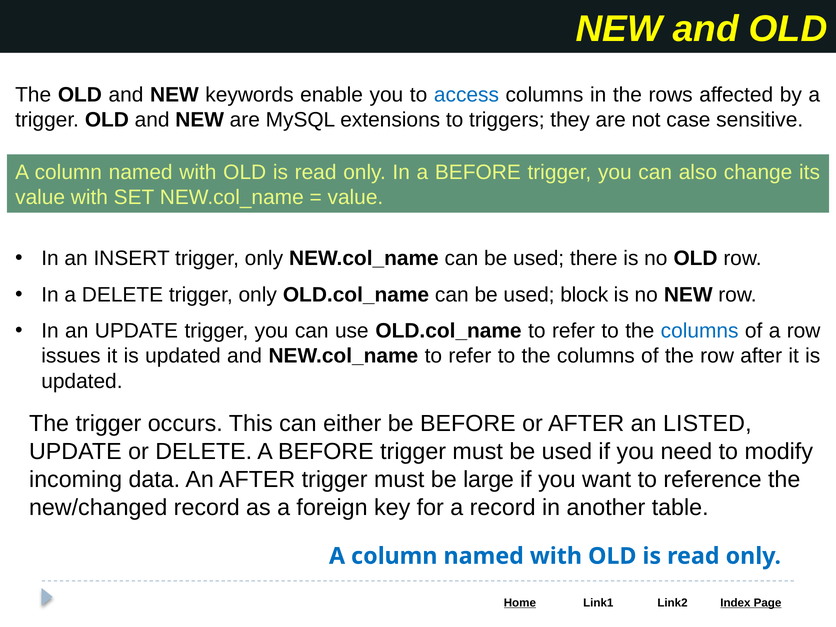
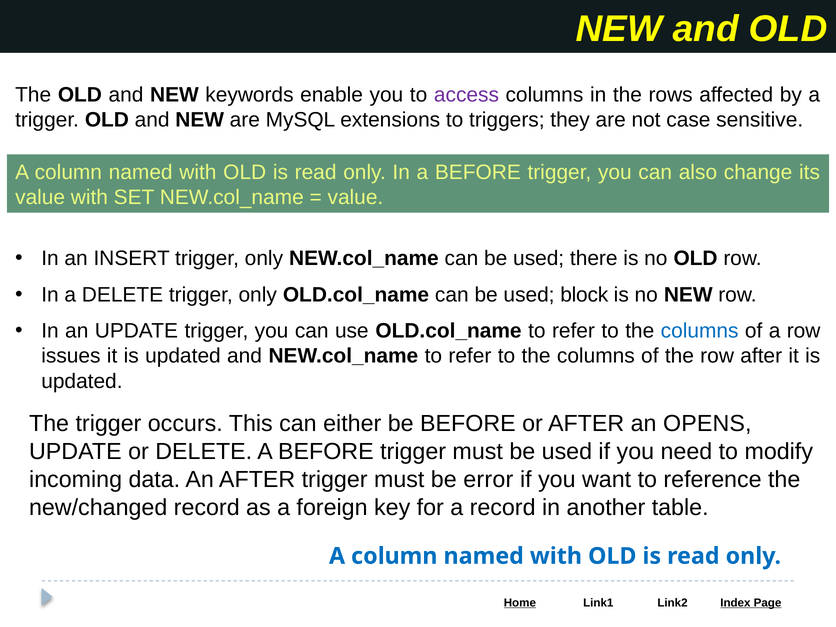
access colour: blue -> purple
LISTED: LISTED -> OPENS
large: large -> error
